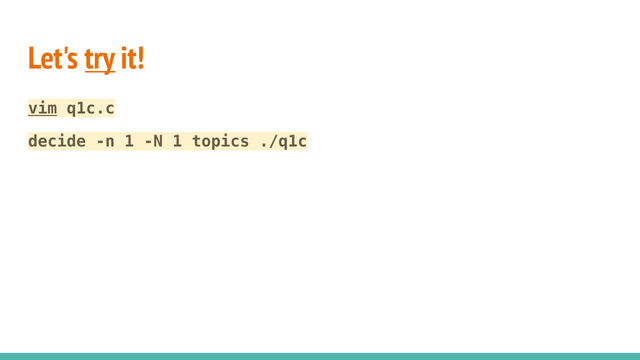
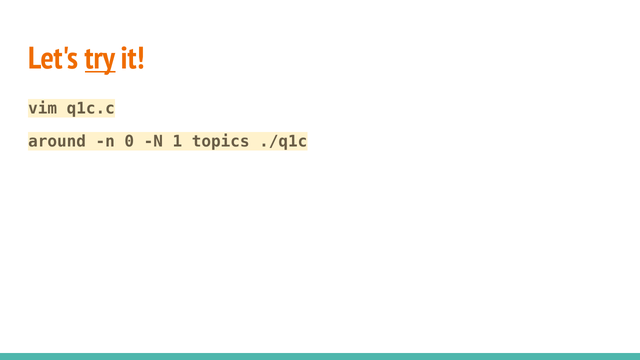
vim underline: present -> none
decide: decide -> around
1 at (129, 141): 1 -> 0
